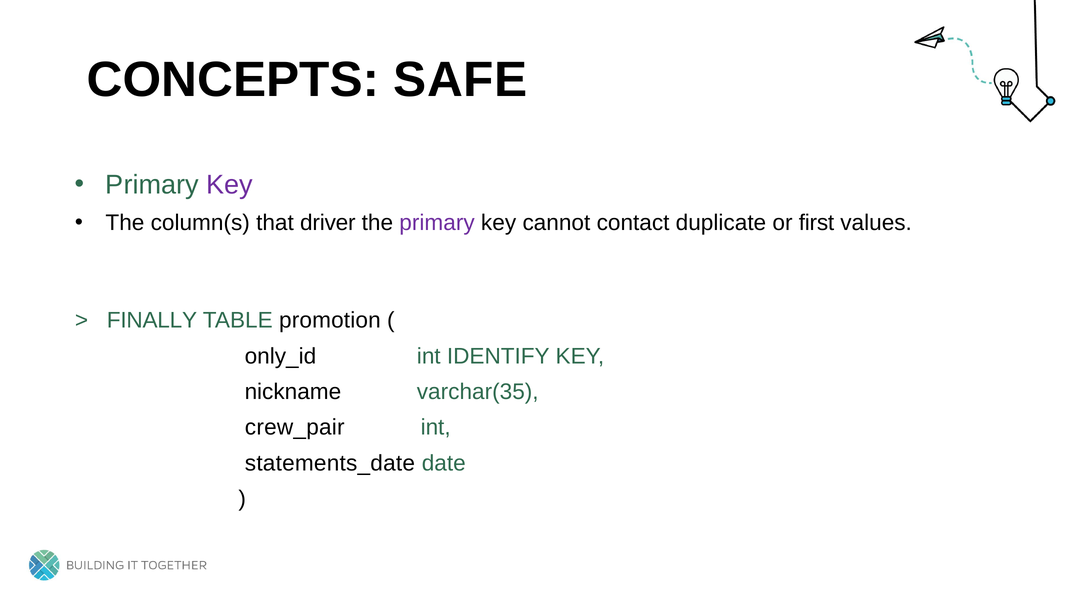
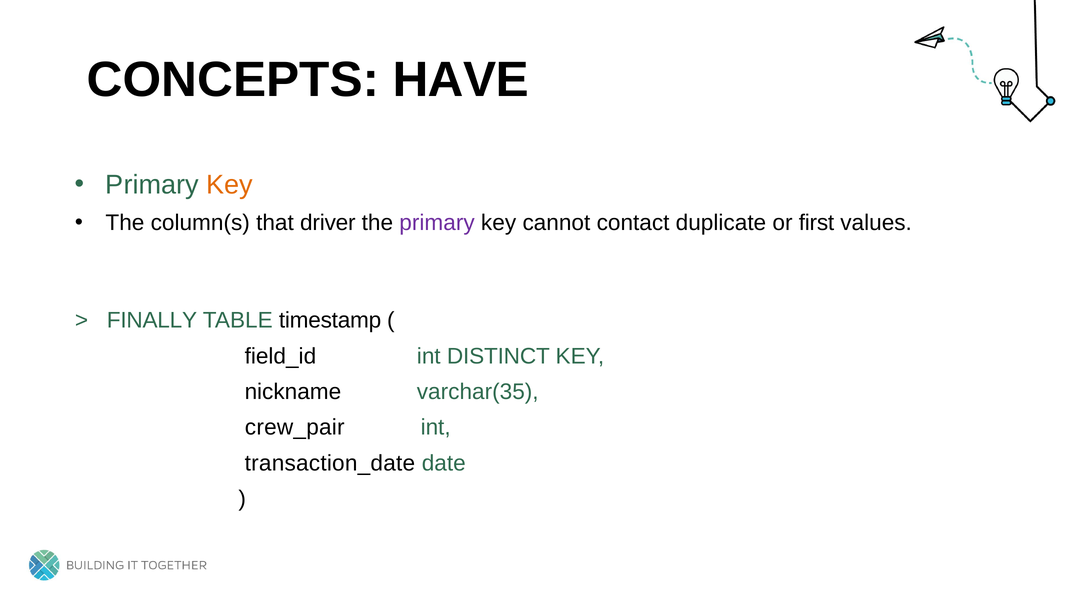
SAFE: SAFE -> HAVE
Key at (230, 185) colour: purple -> orange
promotion: promotion -> timestamp
only_id: only_id -> field_id
IDENTIFY: IDENTIFY -> DISTINCT
statements_date: statements_date -> transaction_date
